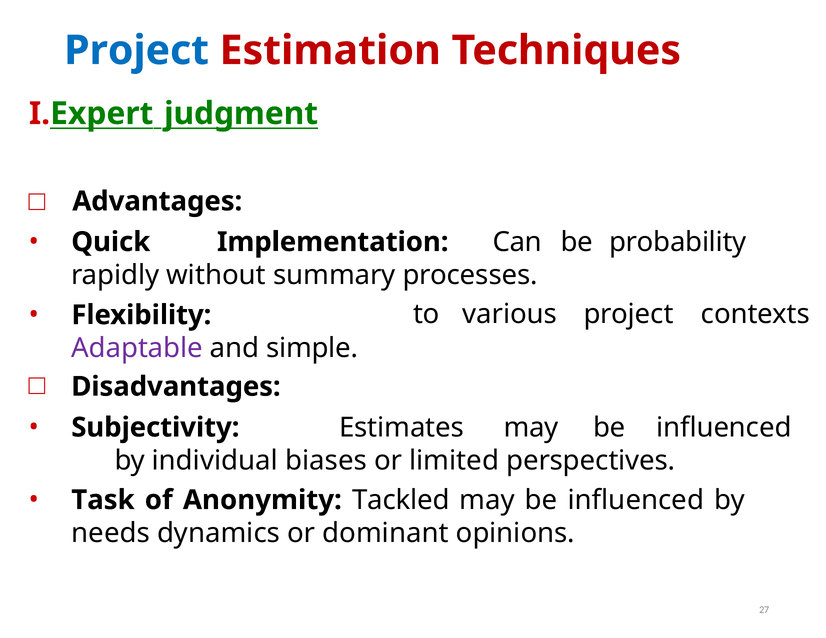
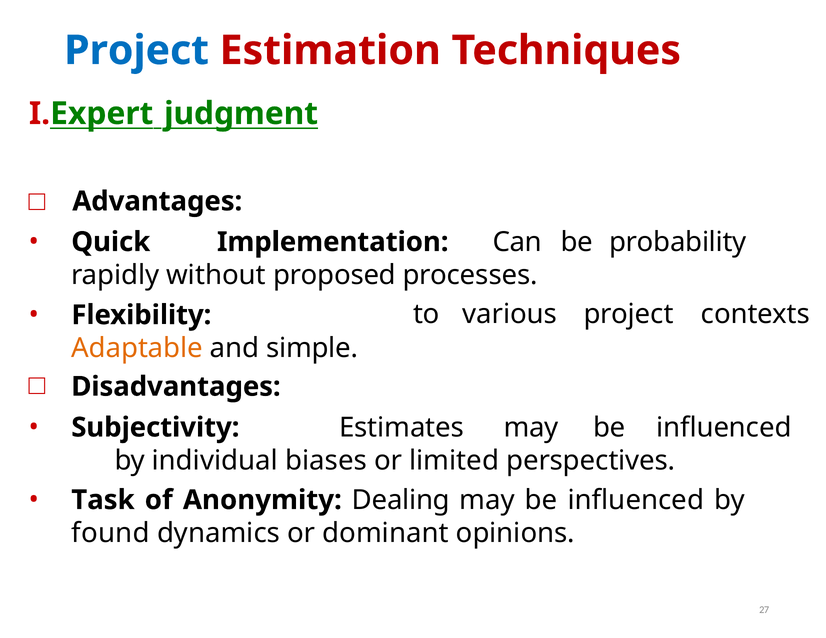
summary: summary -> proposed
Adaptable colour: purple -> orange
Tackled: Tackled -> Dealing
needs: needs -> found
